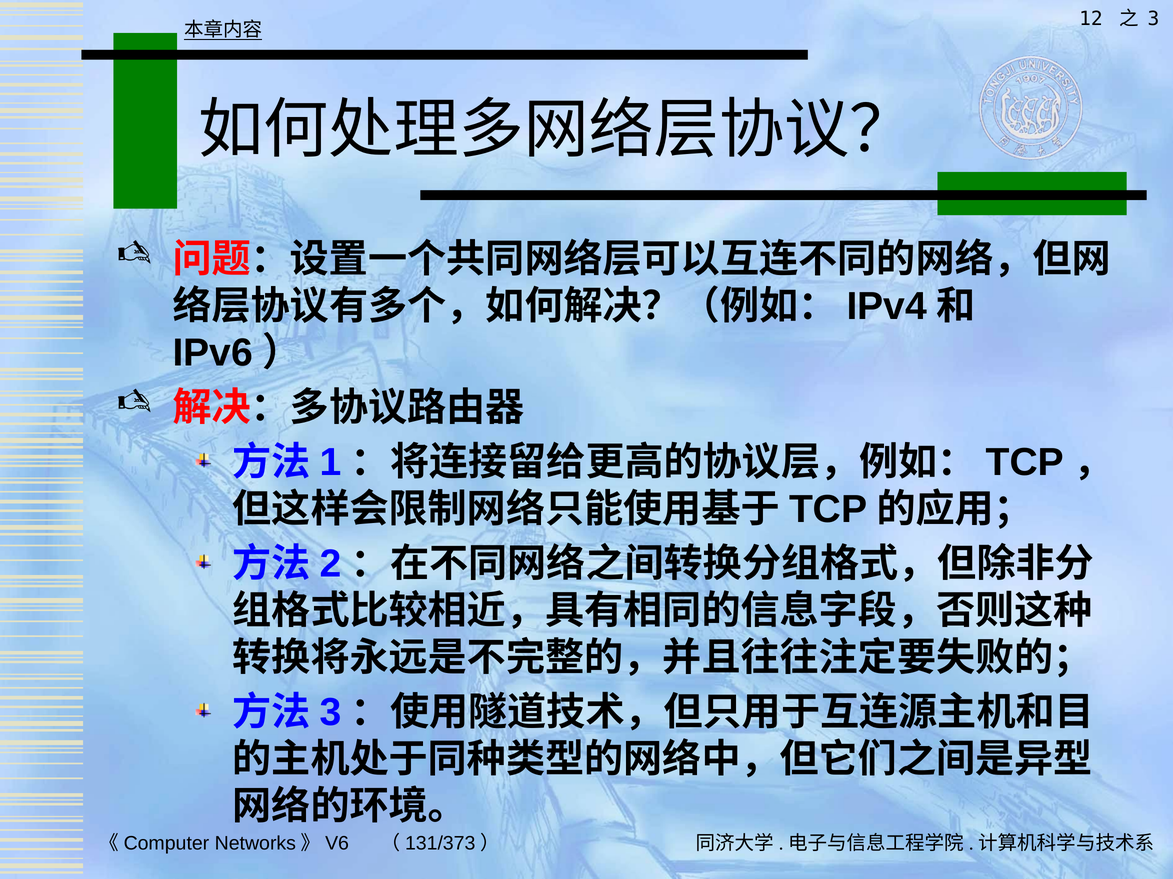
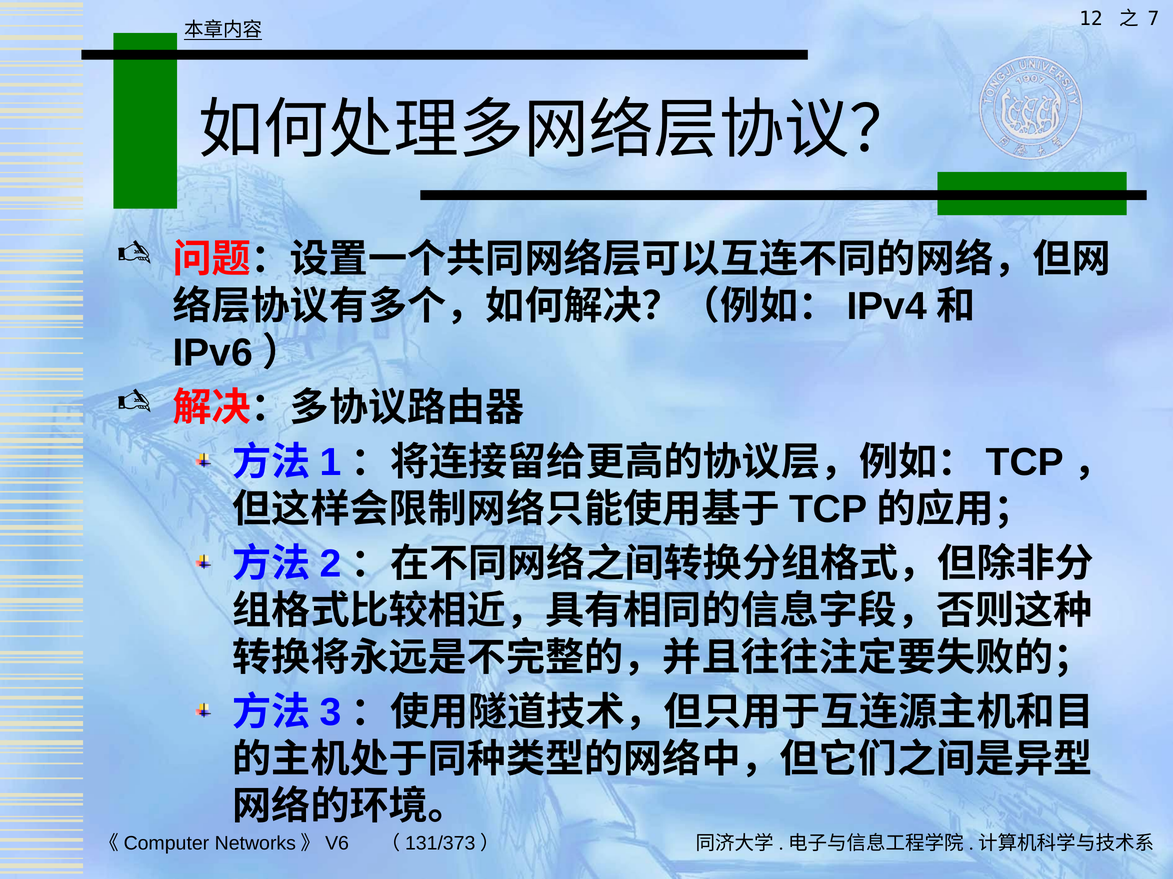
3: 3 -> 7
